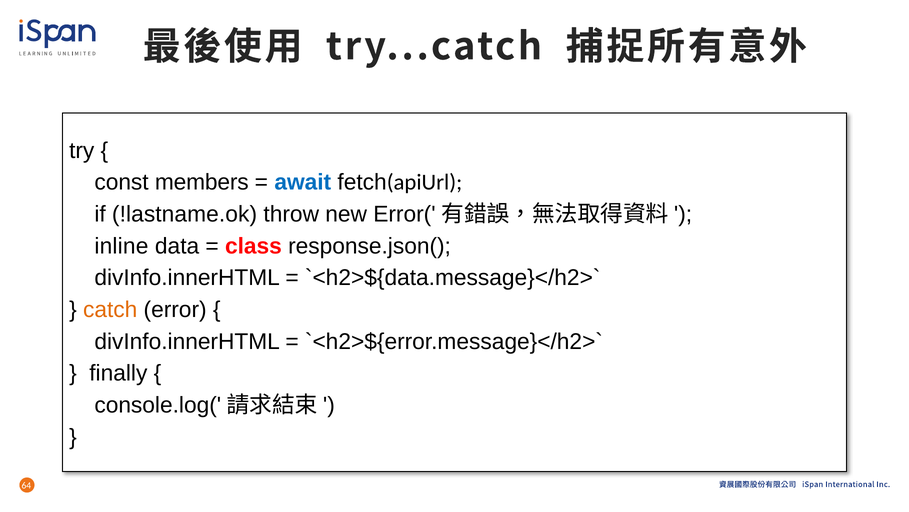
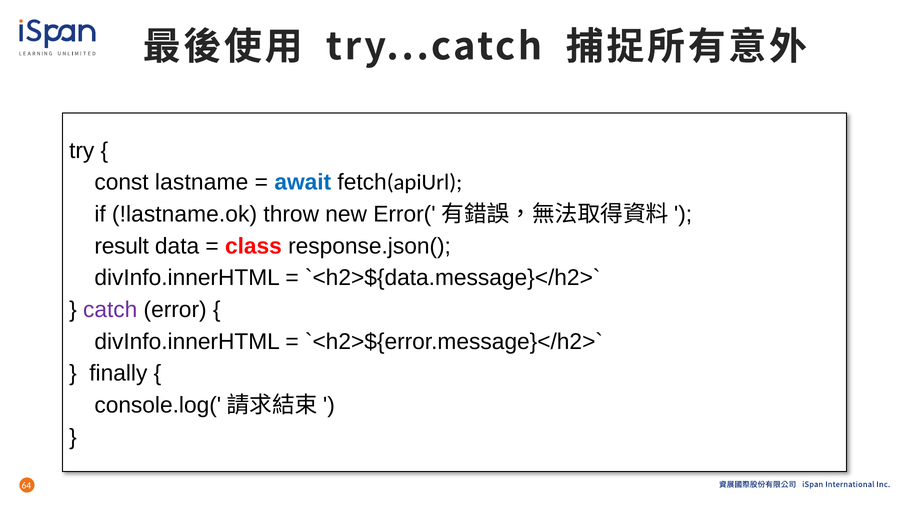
members: members -> lastname
inline: inline -> result
catch colour: orange -> purple
